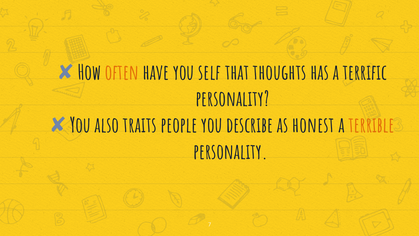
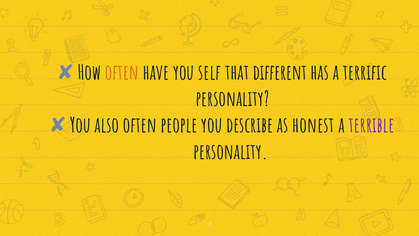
thoughts: thoughts -> different
also traits: traits -> often
terrible colour: orange -> purple
